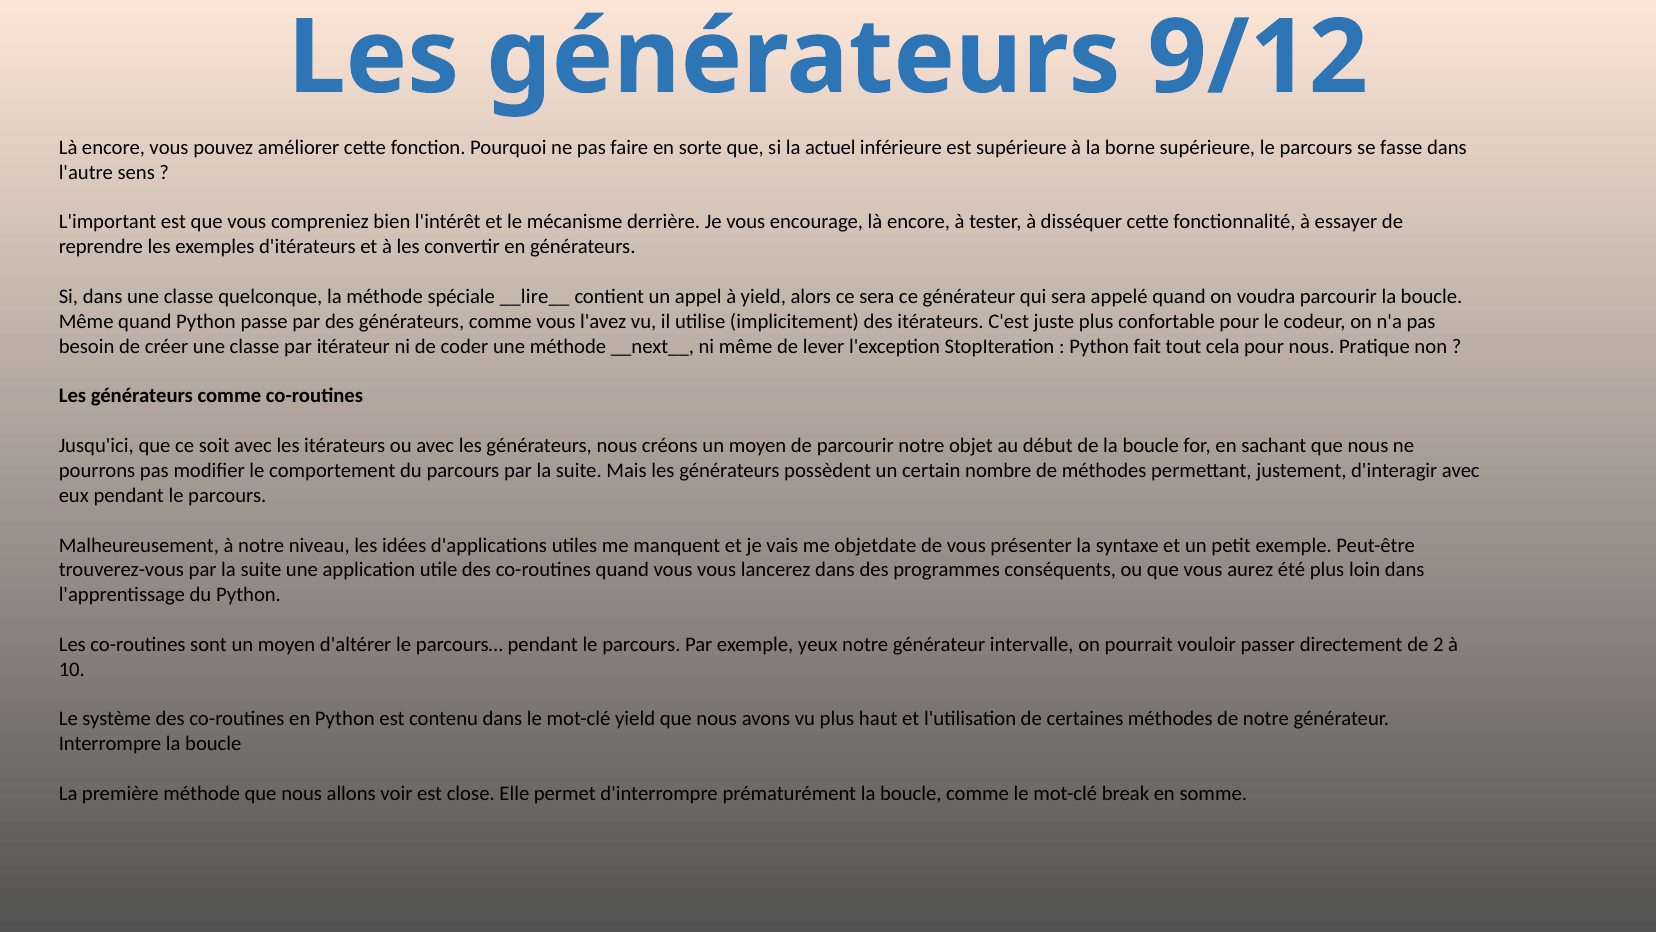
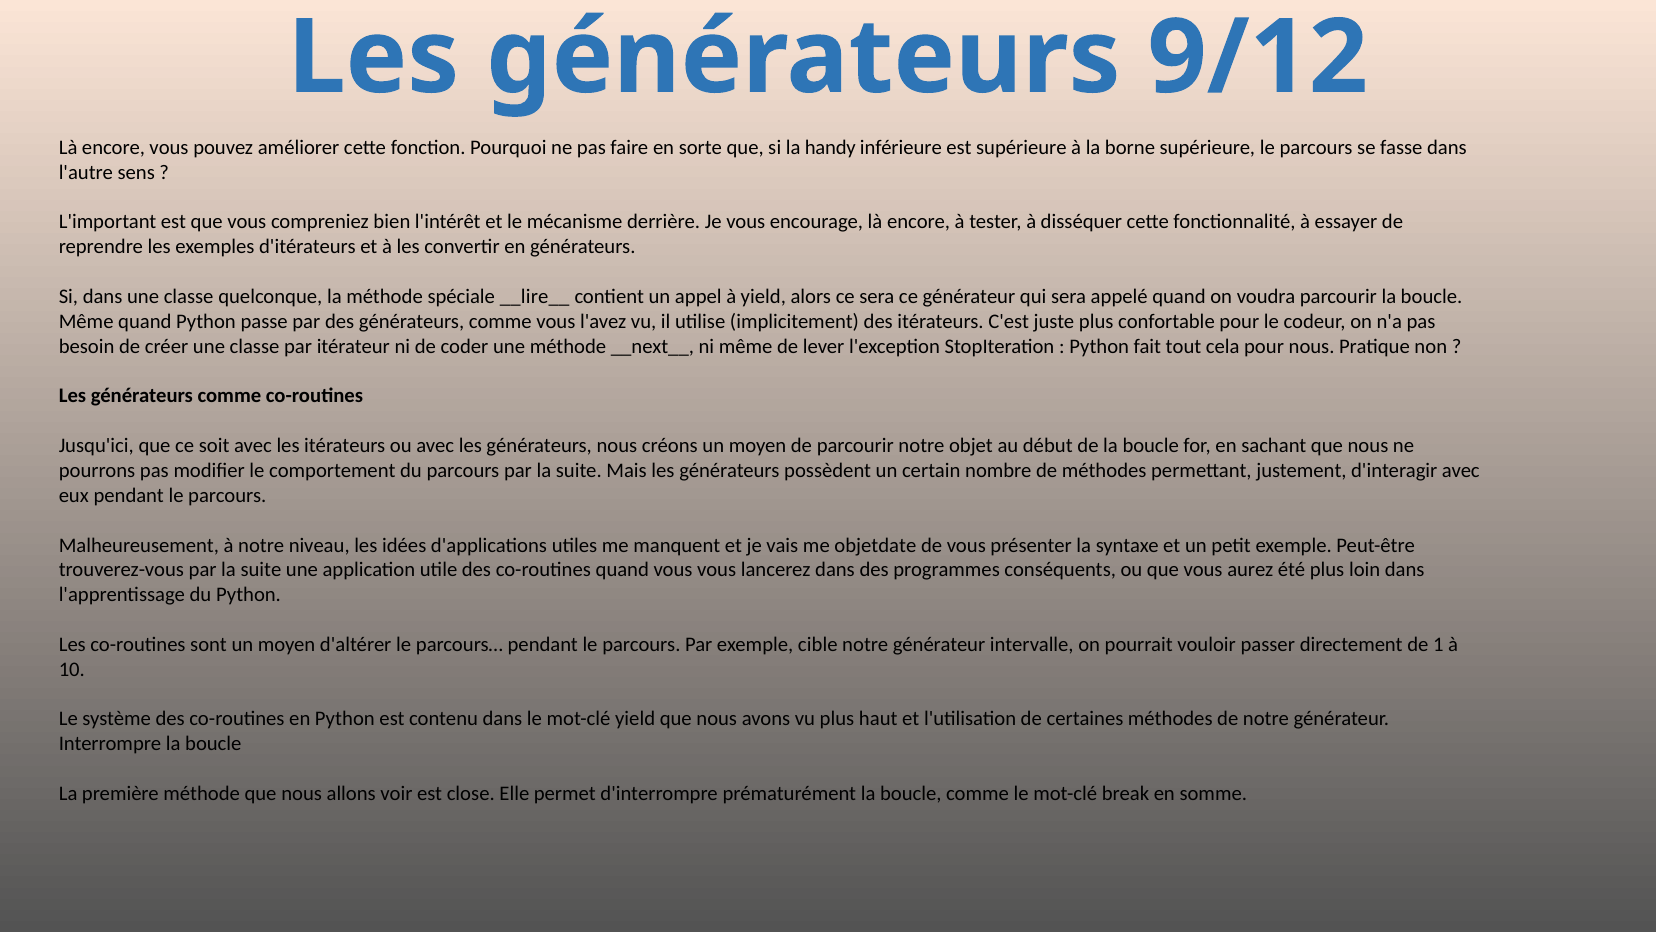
actuel: actuel -> handy
yeux: yeux -> cible
2: 2 -> 1
